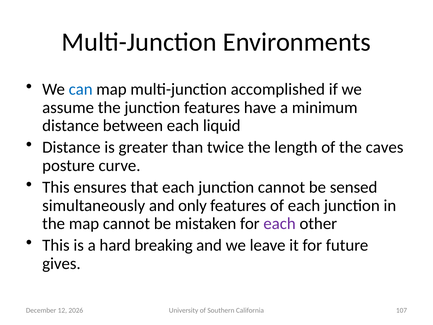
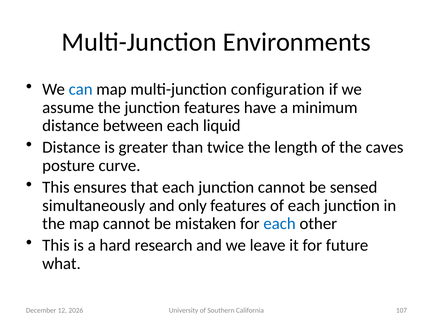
accomplished: accomplished -> configuration
each at (280, 223) colour: purple -> blue
breaking: breaking -> research
gives: gives -> what
